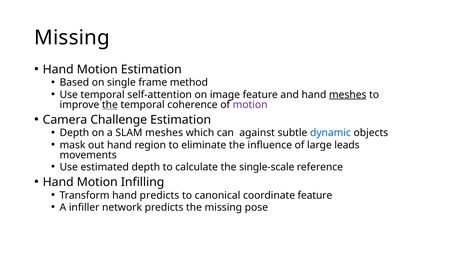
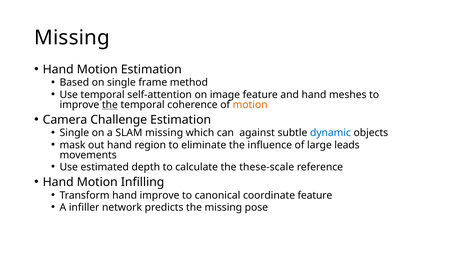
meshes at (348, 95) underline: present -> none
motion at (250, 105) colour: purple -> orange
Depth at (74, 133): Depth -> Single
SLAM meshes: meshes -> missing
single-scale: single-scale -> these-scale
hand predicts: predicts -> improve
